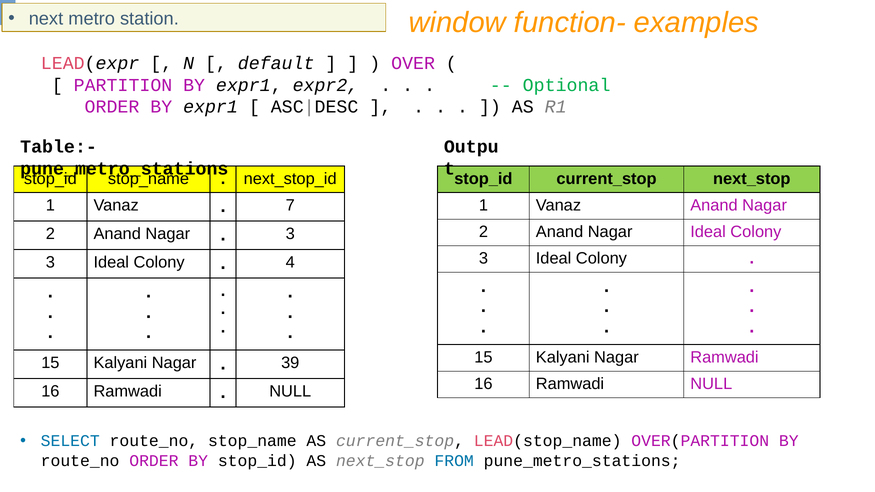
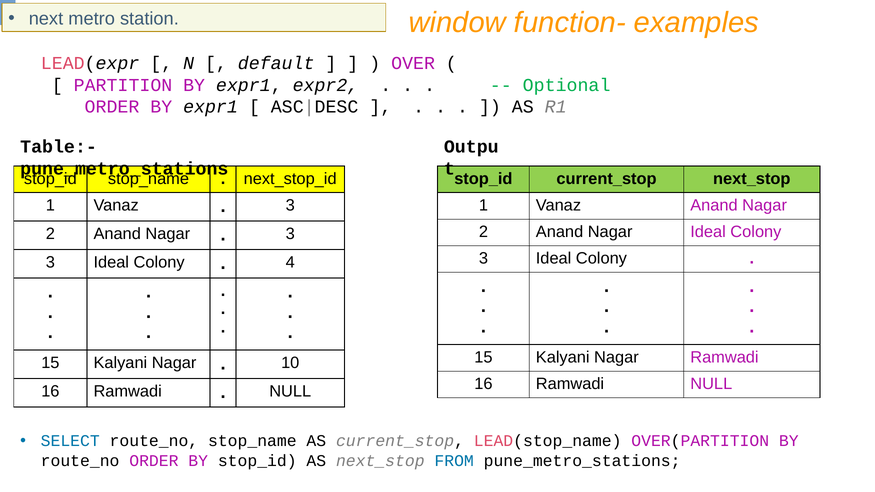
7 at (290, 205): 7 -> 3
39: 39 -> 10
